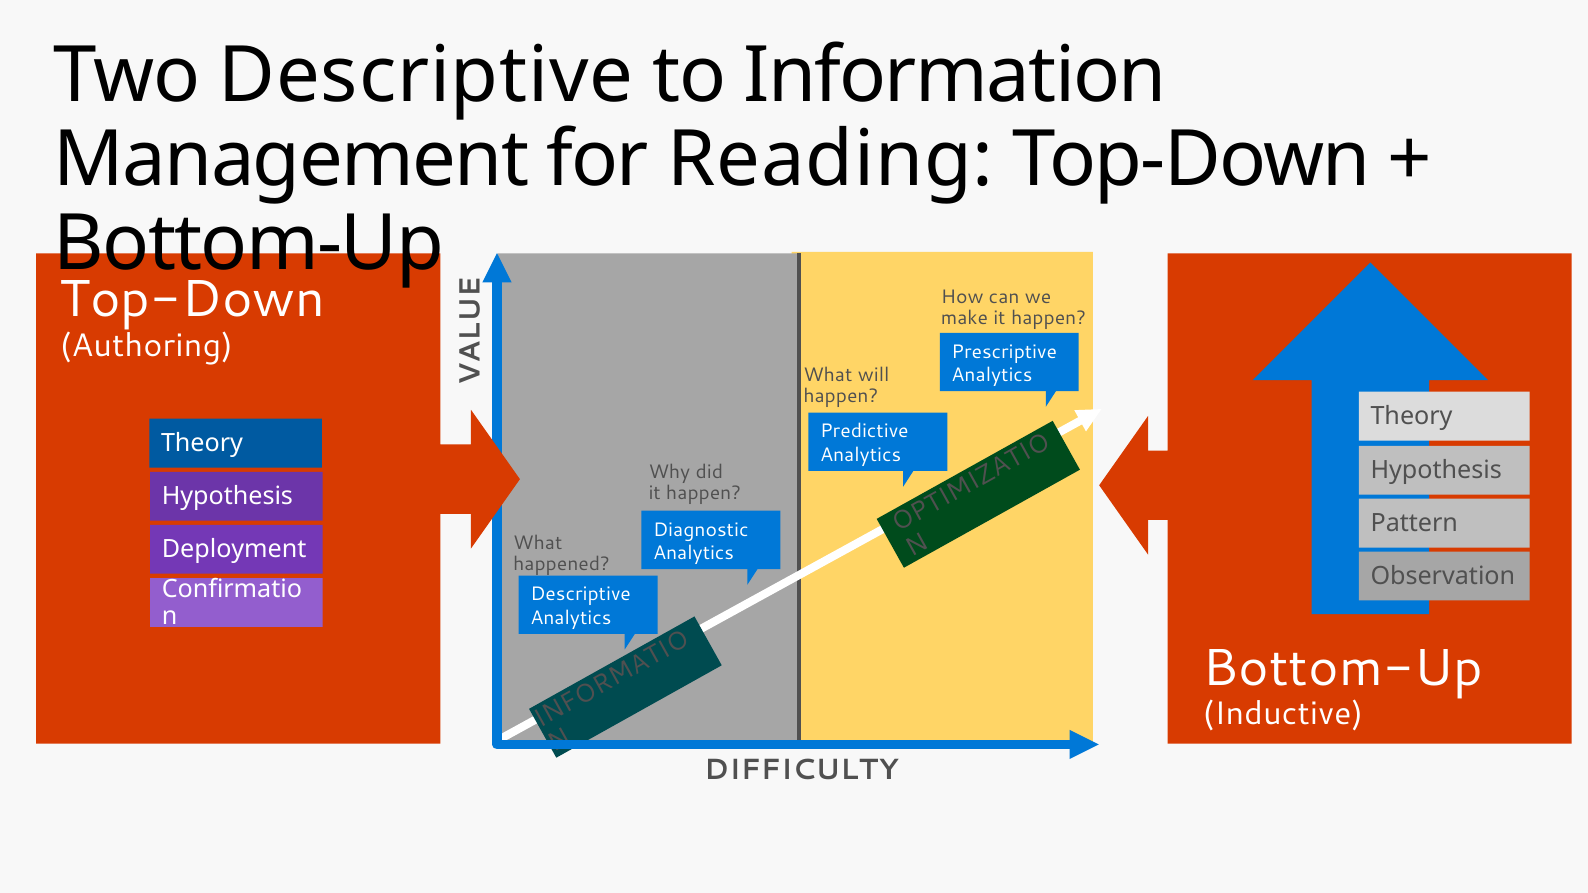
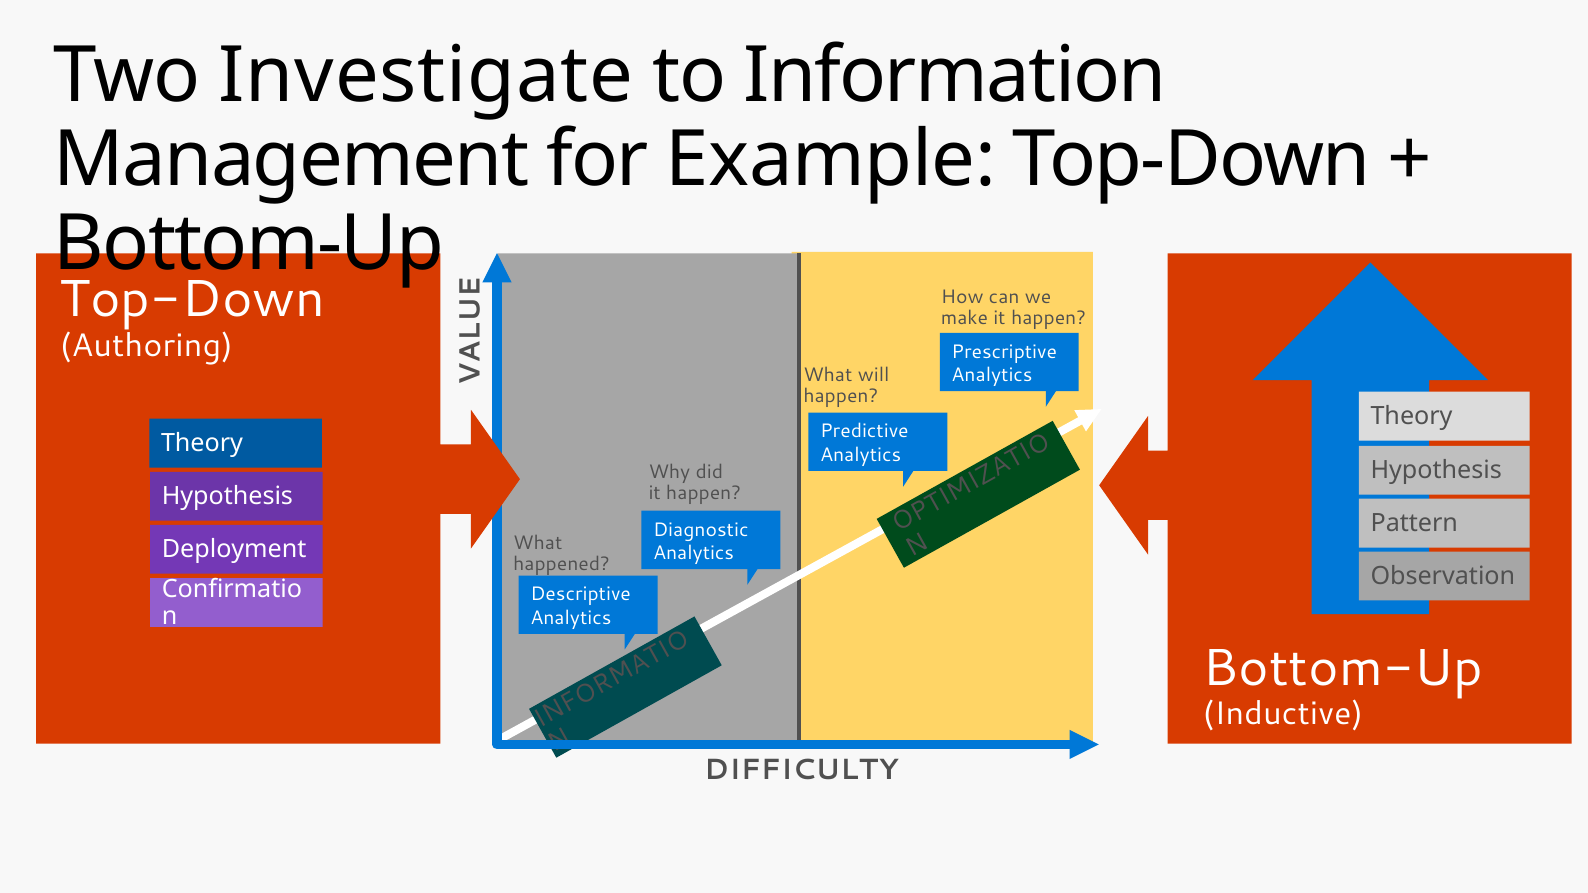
Two Descriptive: Descriptive -> Investigate
Reading: Reading -> Example
